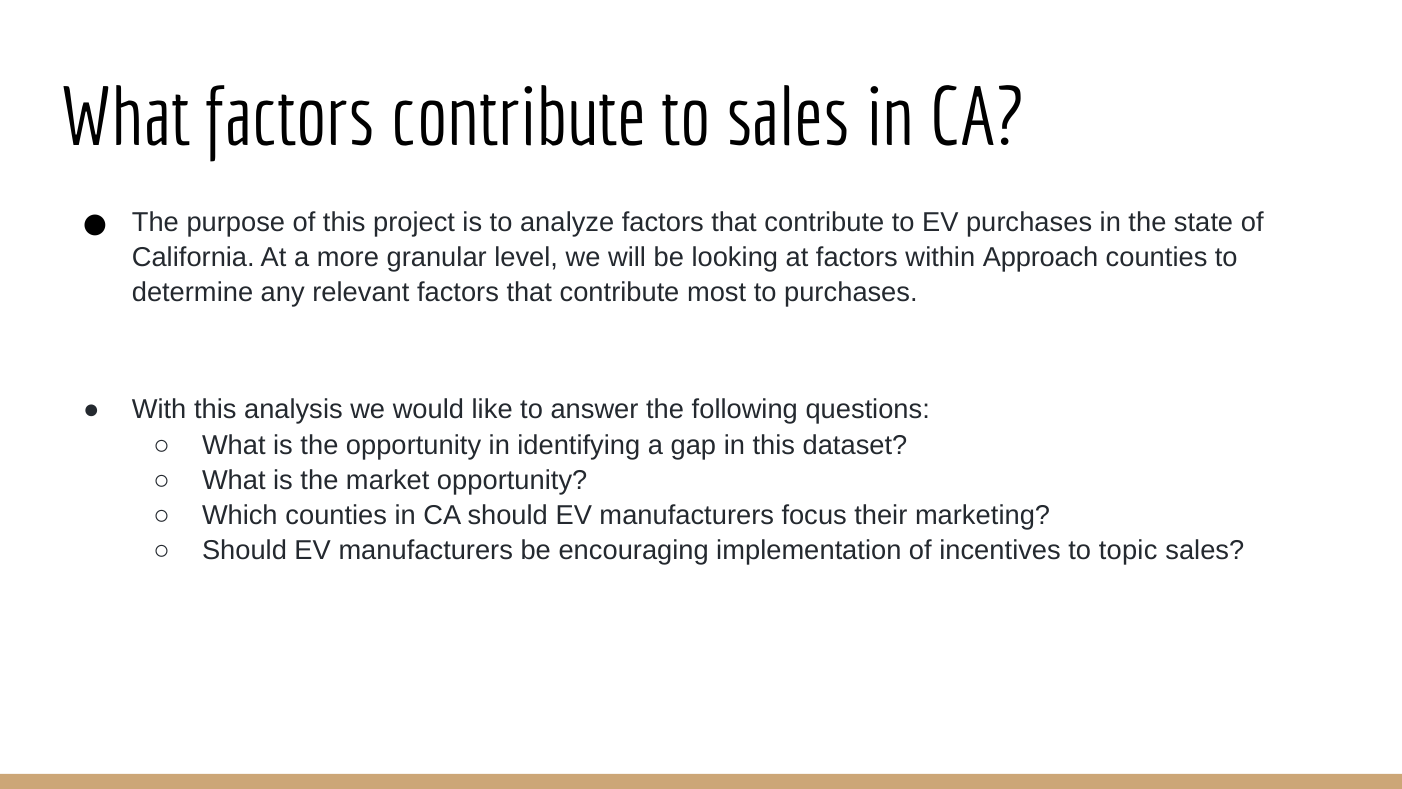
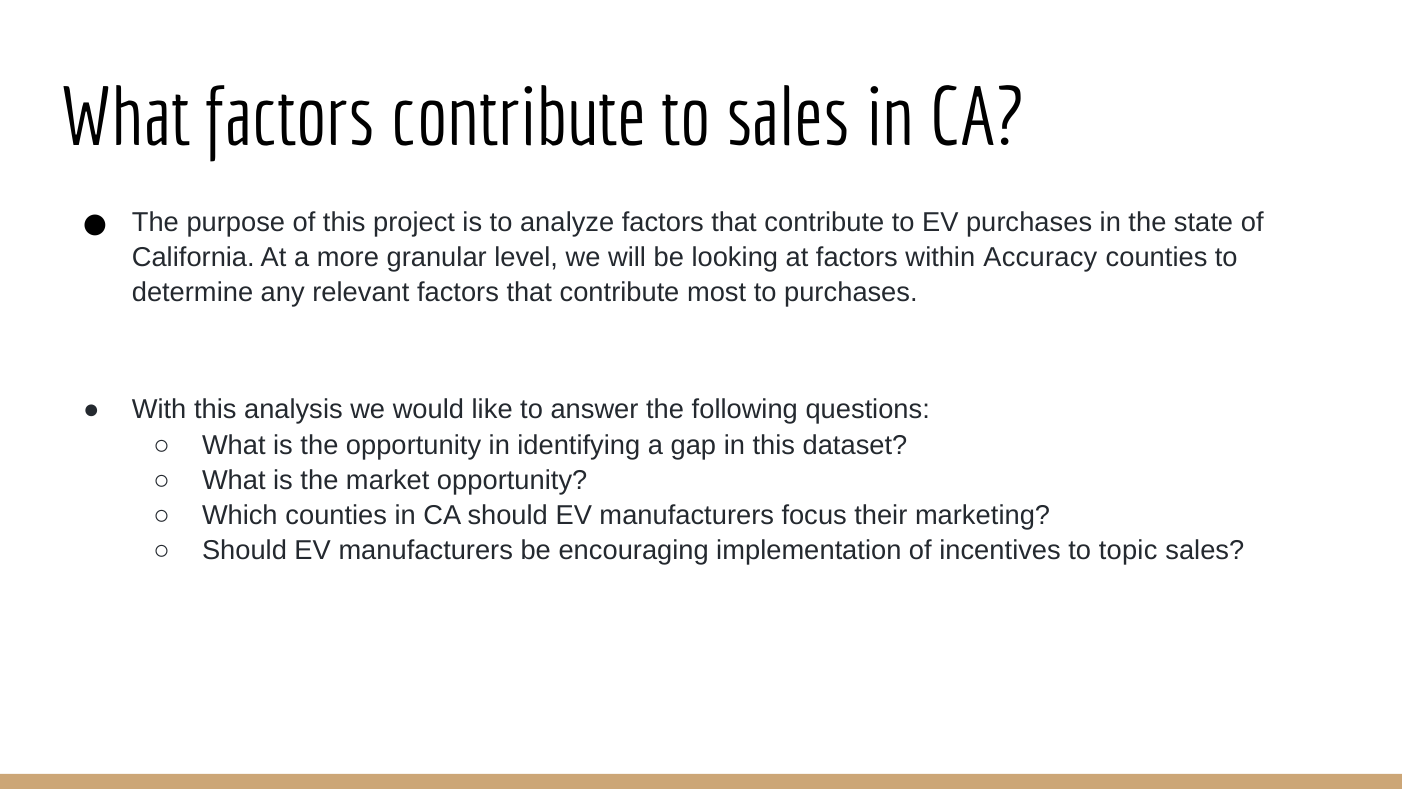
Approach: Approach -> Accuracy
